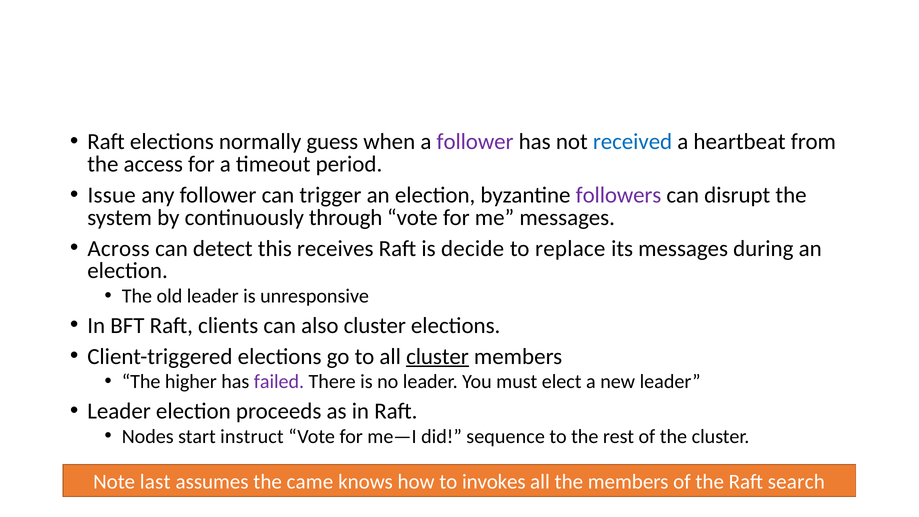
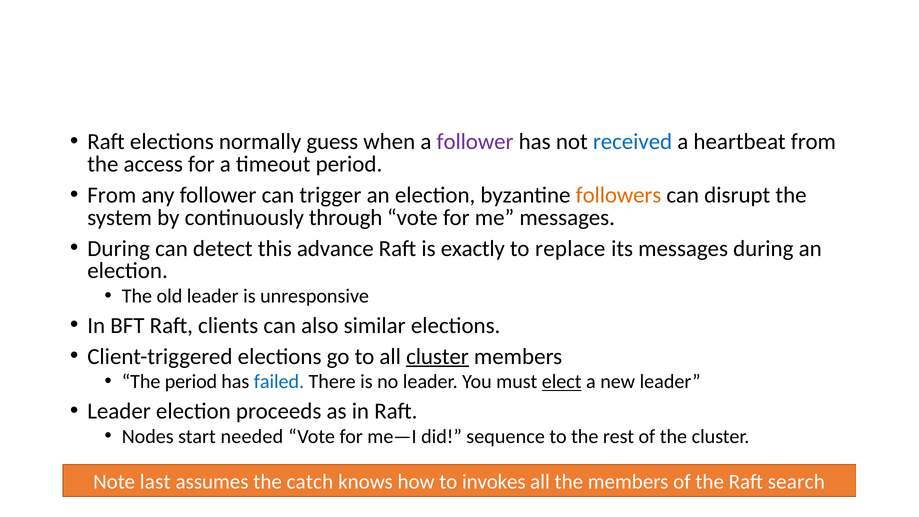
Issue at (112, 195): Issue -> From
followers colour: purple -> orange
Across at (119, 248): Across -> During
receives: receives -> advance
decide: decide -> exactly
also cluster: cluster -> similar
The higher: higher -> period
failed colour: purple -> blue
elect underline: none -> present
instruct: instruct -> needed
came: came -> catch
